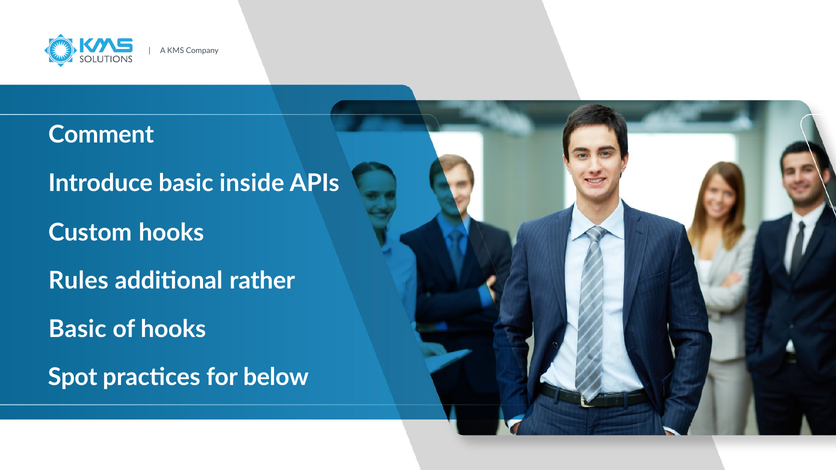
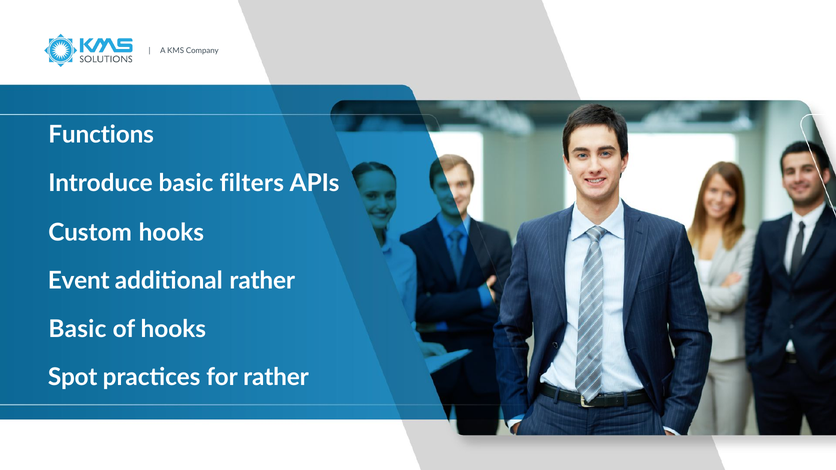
Comment: Comment -> Functions
inside: inside -> filters
Rules: Rules -> Event
for below: below -> rather
